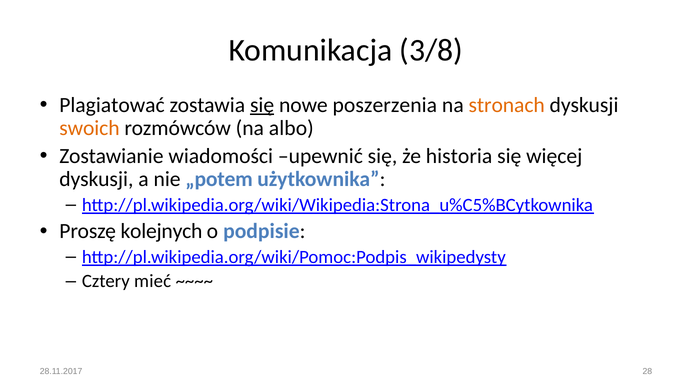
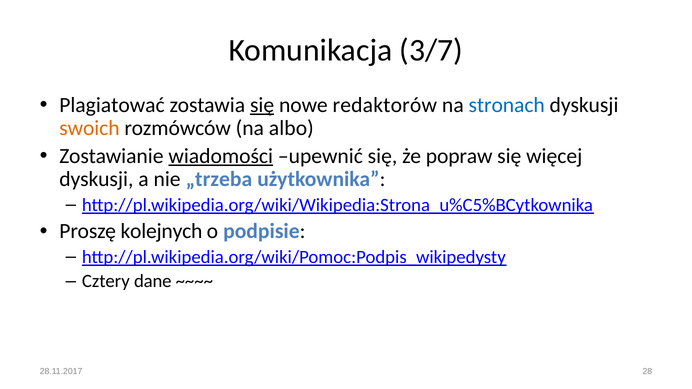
3/8: 3/8 -> 3/7
poszerzenia: poszerzenia -> redaktorów
stronach colour: orange -> blue
wiadomości underline: none -> present
historia: historia -> popraw
„potem: „potem -> „trzeba
mieć: mieć -> dane
